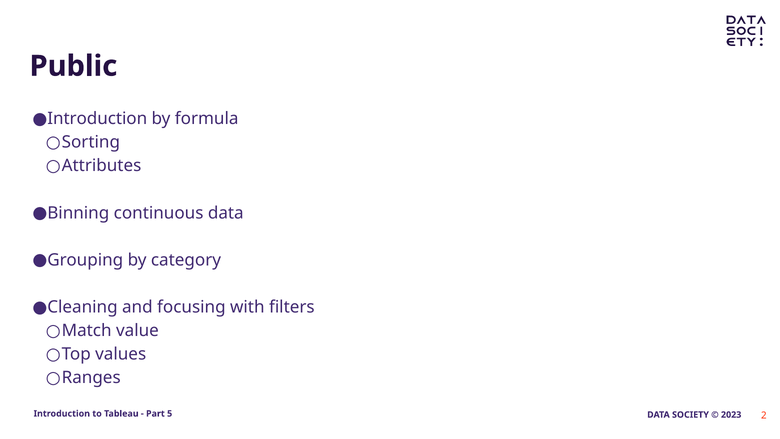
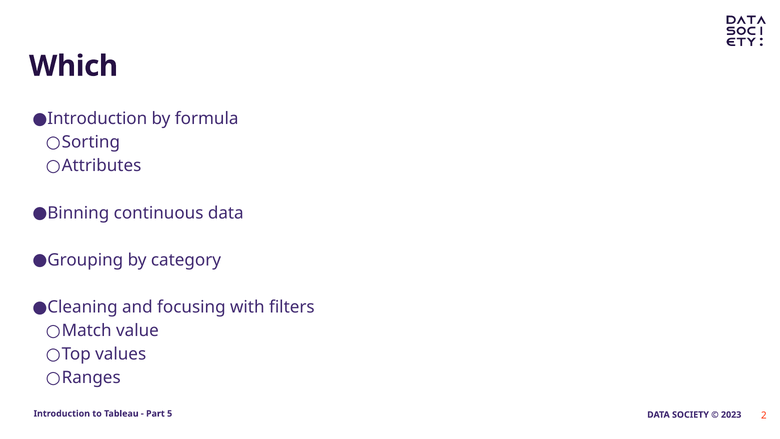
Public: Public -> Which
